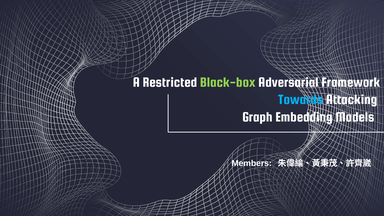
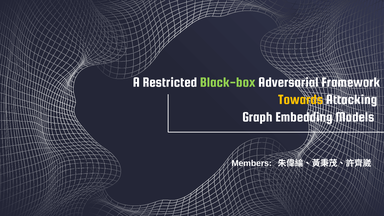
Towards colour: light blue -> yellow
